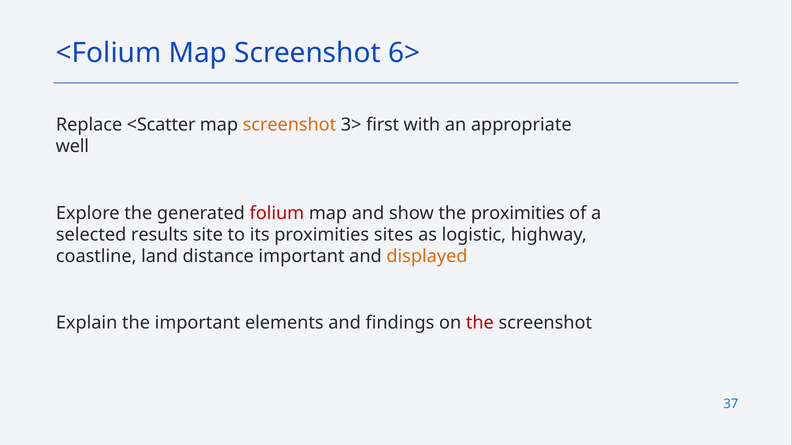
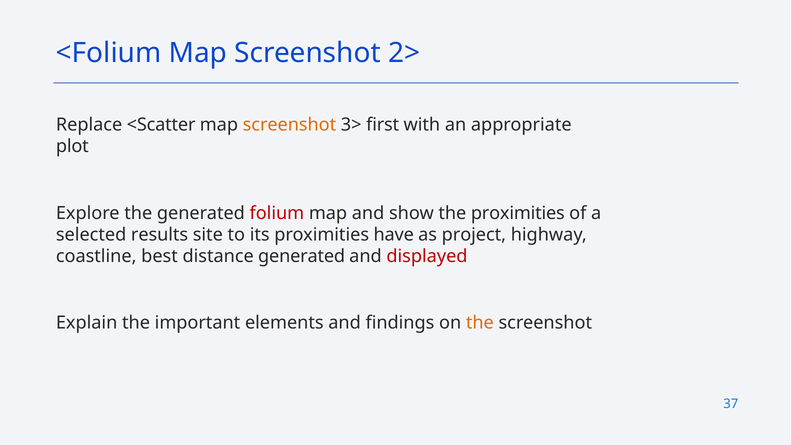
6>: 6> -> 2>
well: well -> plot
sites: sites -> have
logistic: logistic -> project
land: land -> best
distance important: important -> generated
displayed colour: orange -> red
the at (480, 323) colour: red -> orange
